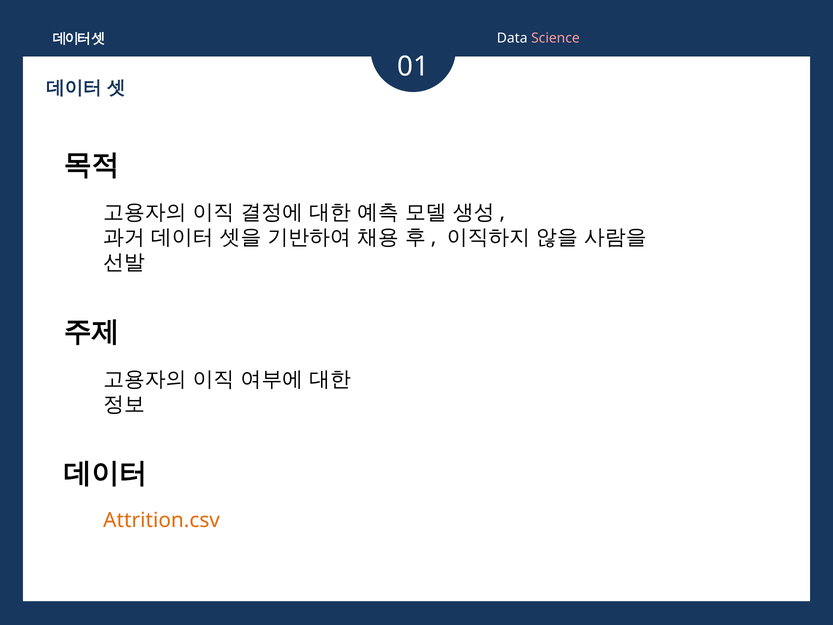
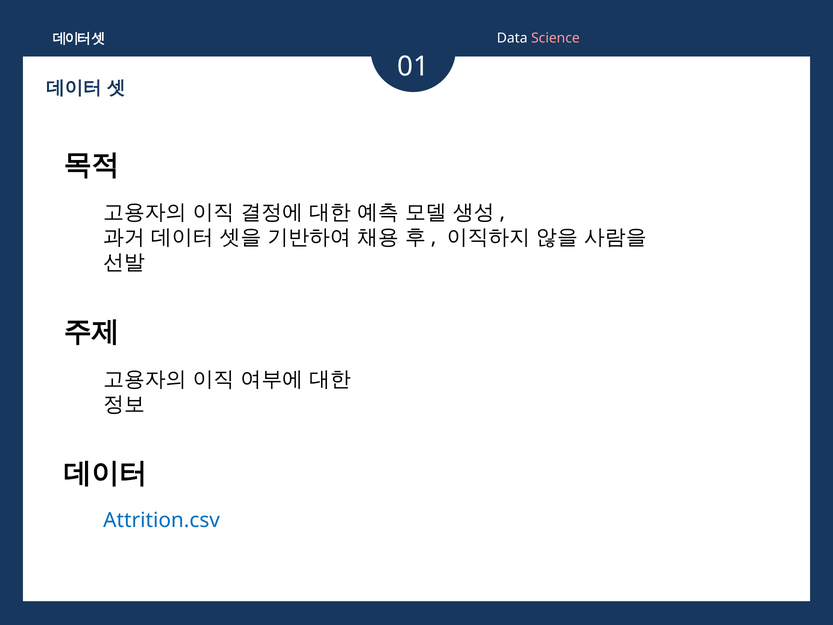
Attrition.csv colour: orange -> blue
